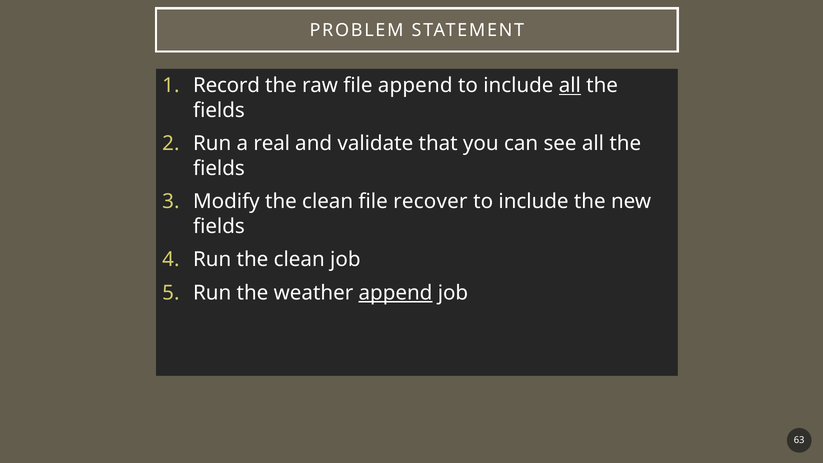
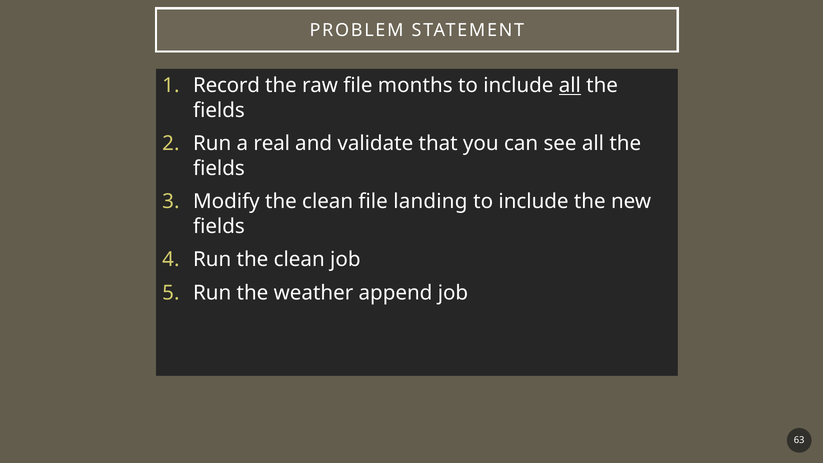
file append: append -> months
recover: recover -> landing
append at (395, 293) underline: present -> none
